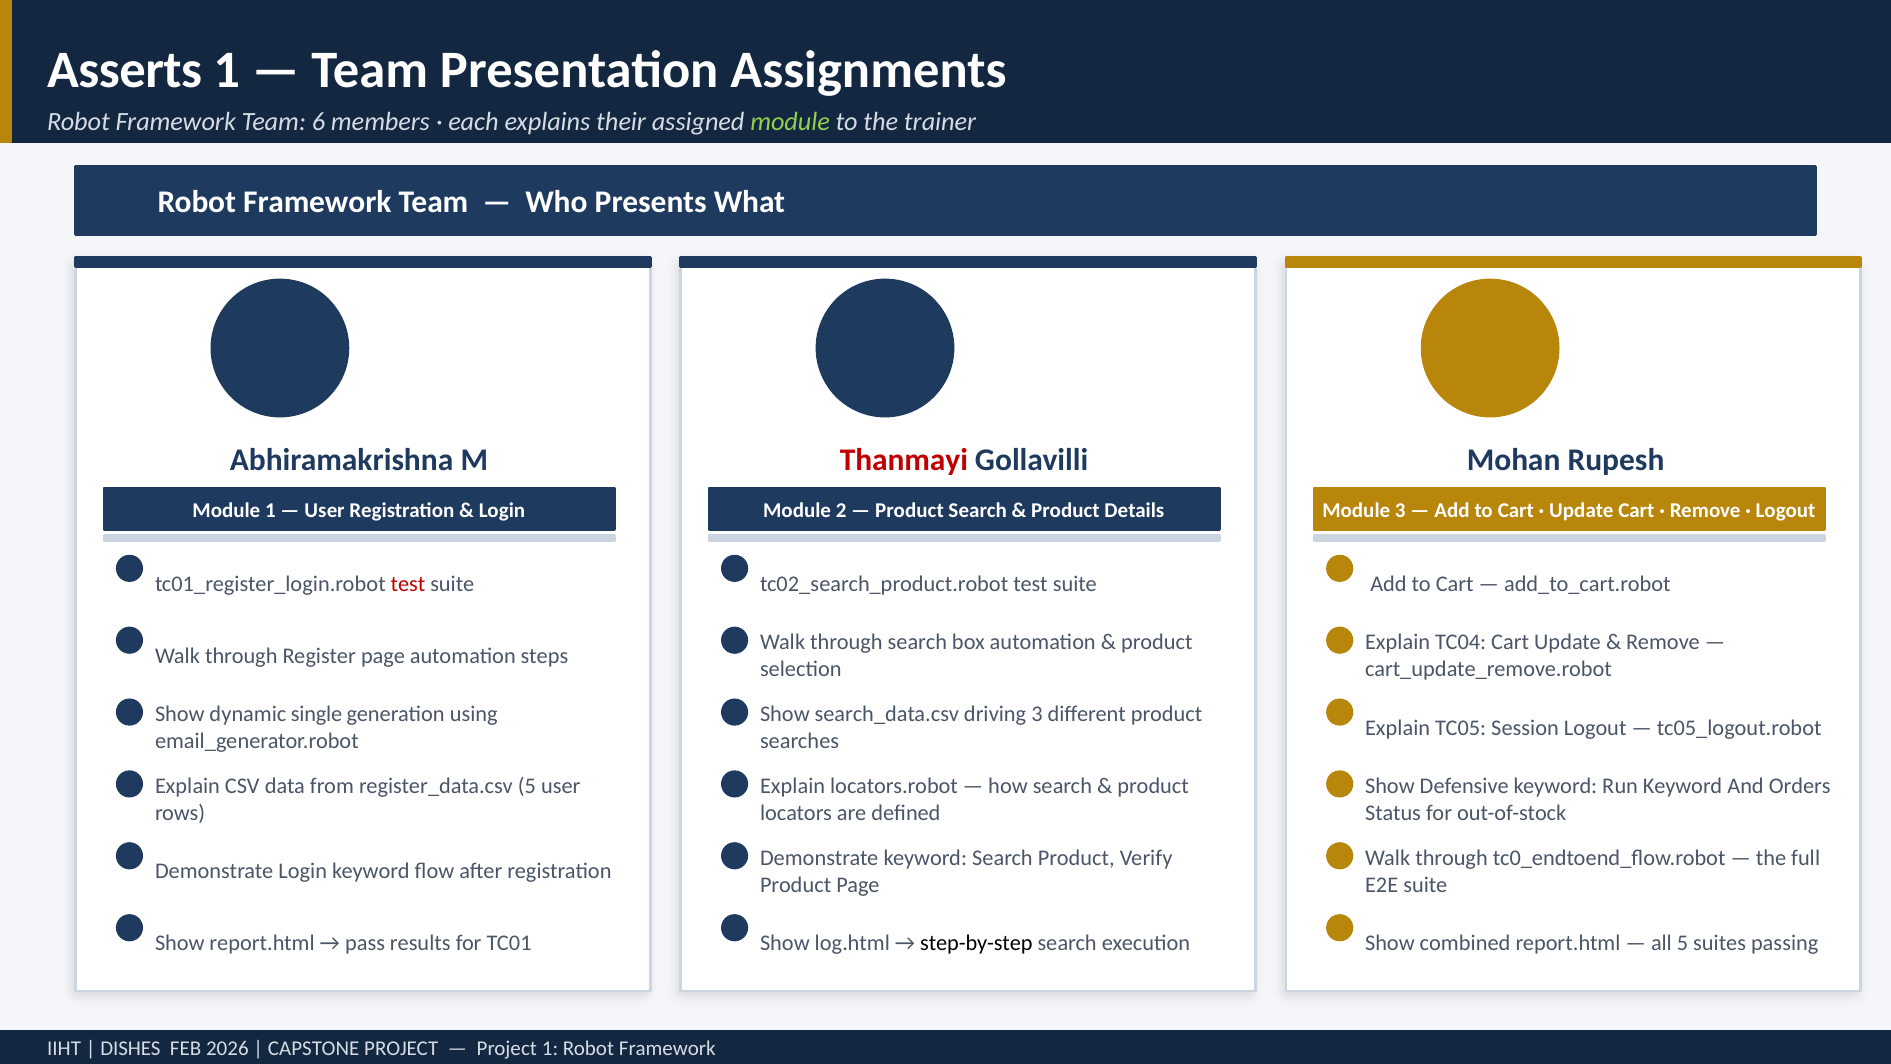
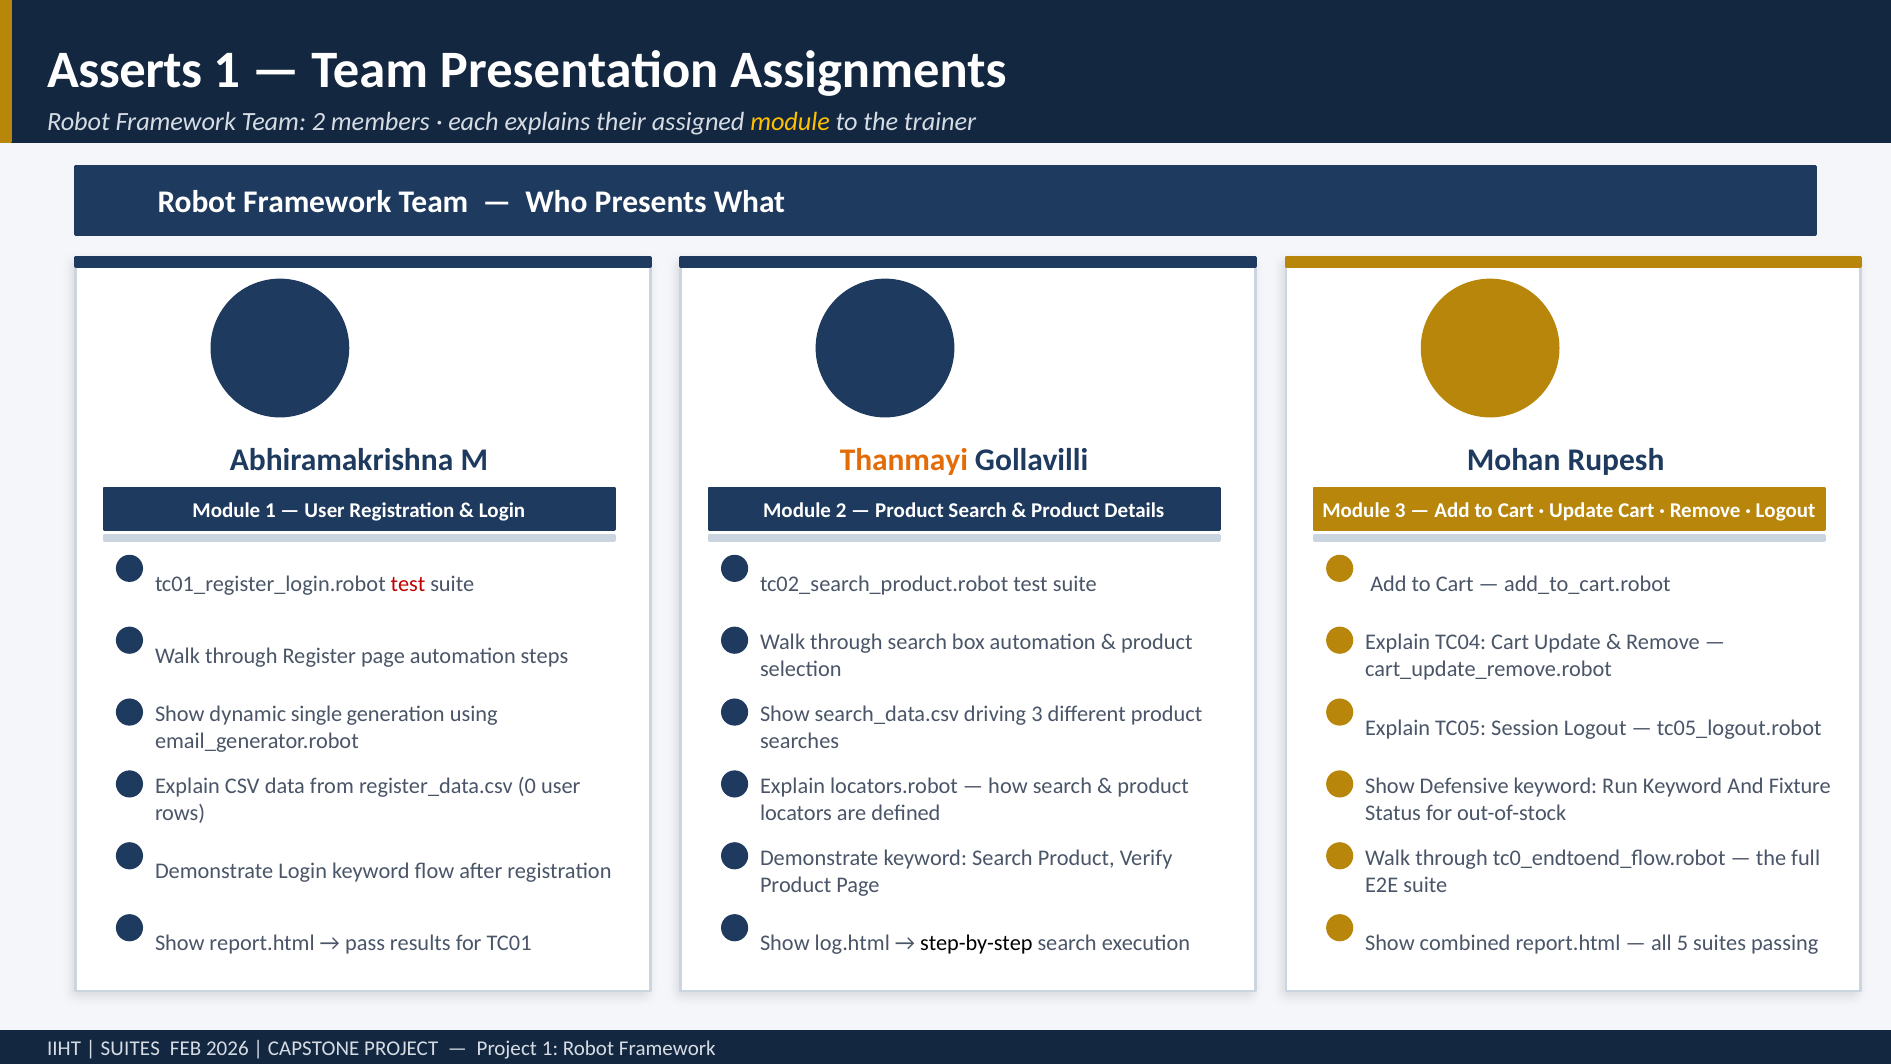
Team 6: 6 -> 2
module at (790, 122) colour: light green -> yellow
Thanmayi colour: red -> orange
register_data.csv 5: 5 -> 0
Orders: Orders -> Fixture
DISHES at (130, 1049): DISHES -> SUITES
